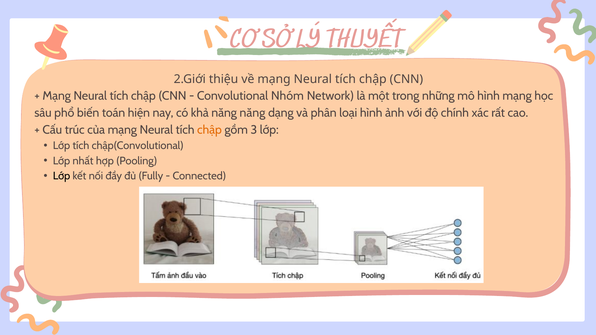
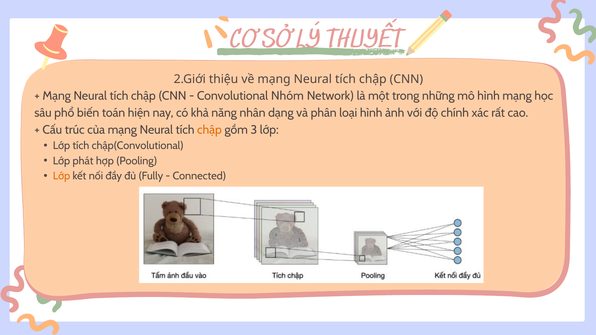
năng năng: năng -> nhân
nhất: nhất -> phát
Lớp at (62, 176) colour: black -> orange
